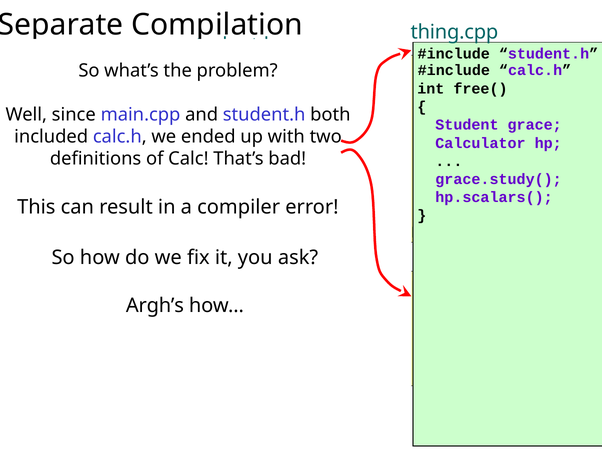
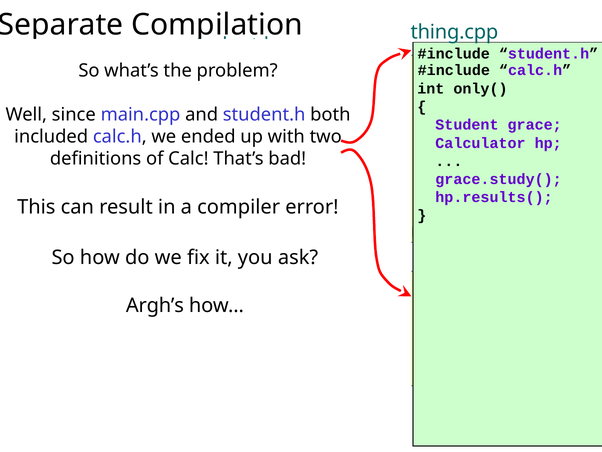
free(: free( -> only(
hp.scalars(: hp.scalars( -> hp.results(
